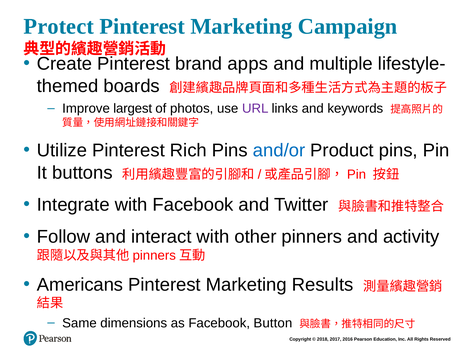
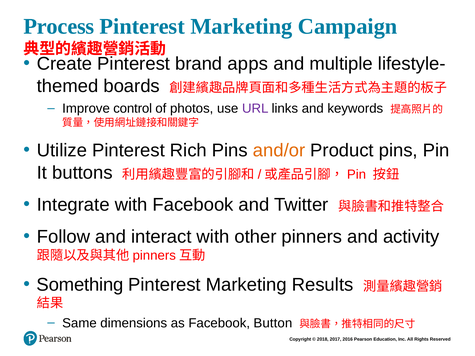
Protect: Protect -> Process
largest: largest -> control
and/or colour: blue -> orange
Americans: Americans -> Something
